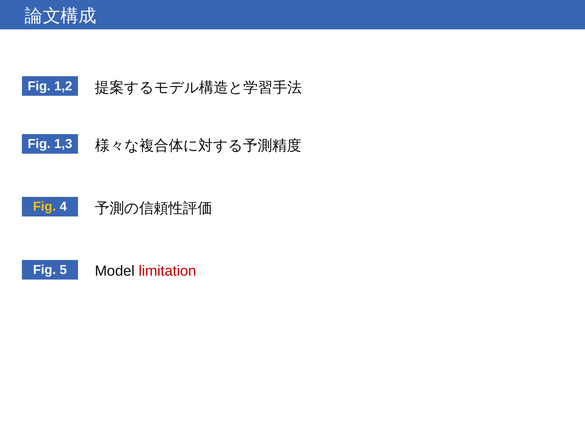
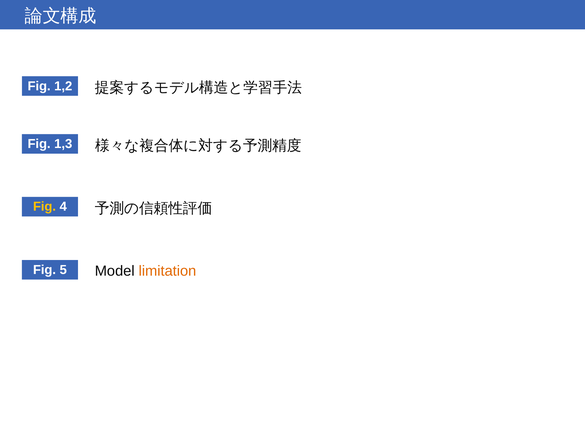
limitation colour: red -> orange
